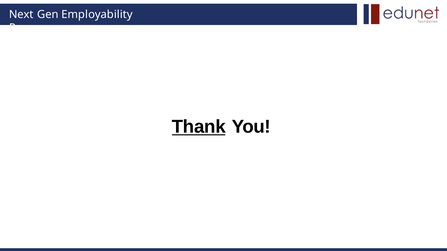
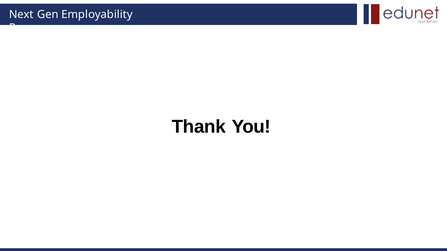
Thank underline: present -> none
